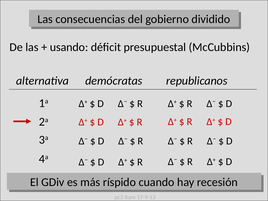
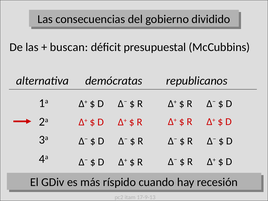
usando: usando -> buscan
